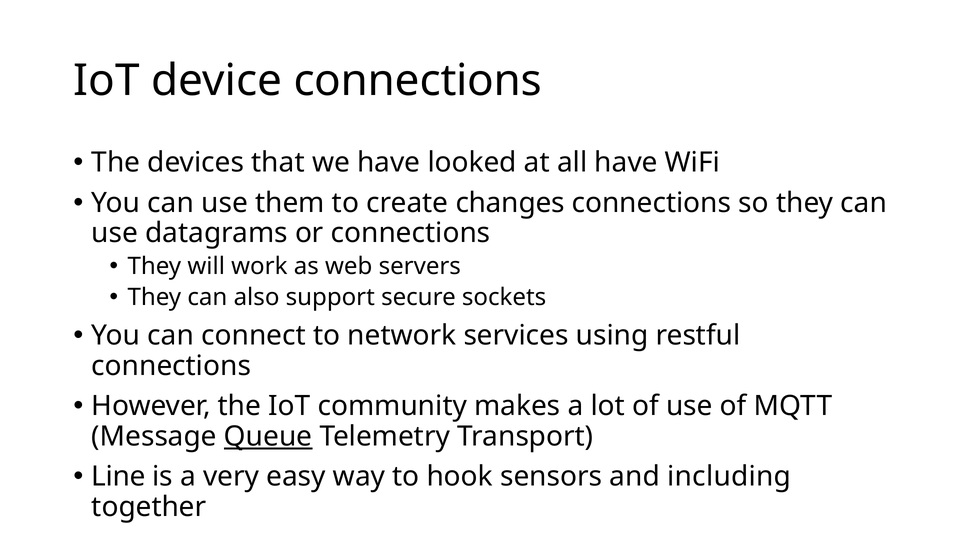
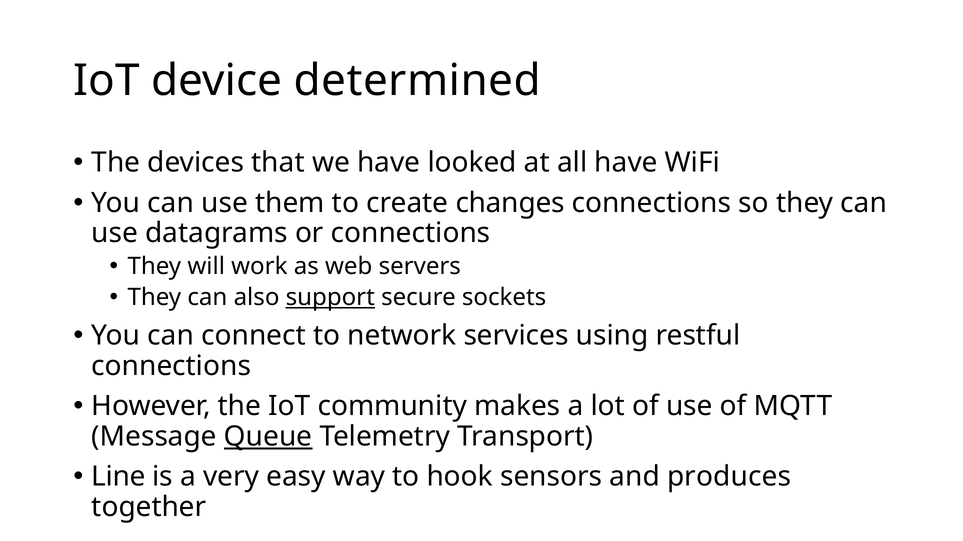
device connections: connections -> determined
support underline: none -> present
including: including -> produces
